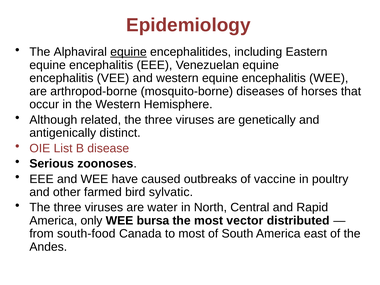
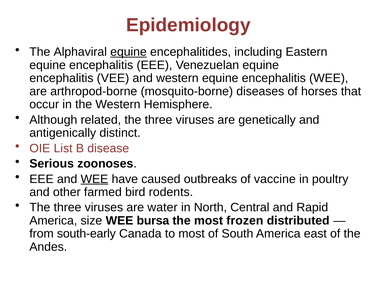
WEE at (94, 179) underline: none -> present
sylvatic: sylvatic -> rodents
only: only -> size
vector: vector -> frozen
south-food: south-food -> south-early
